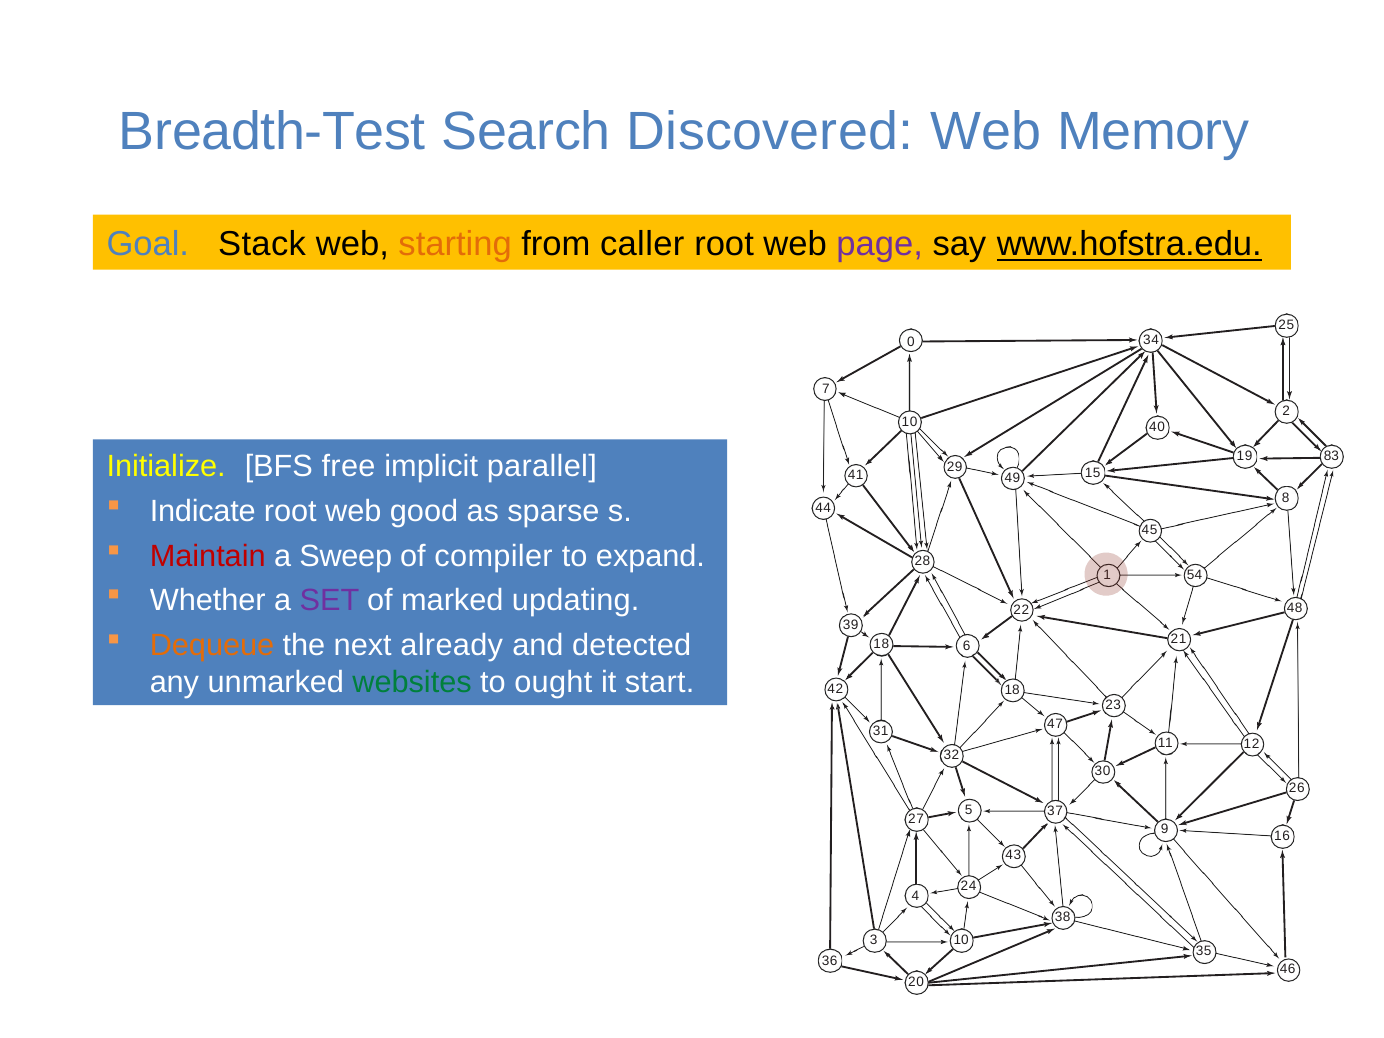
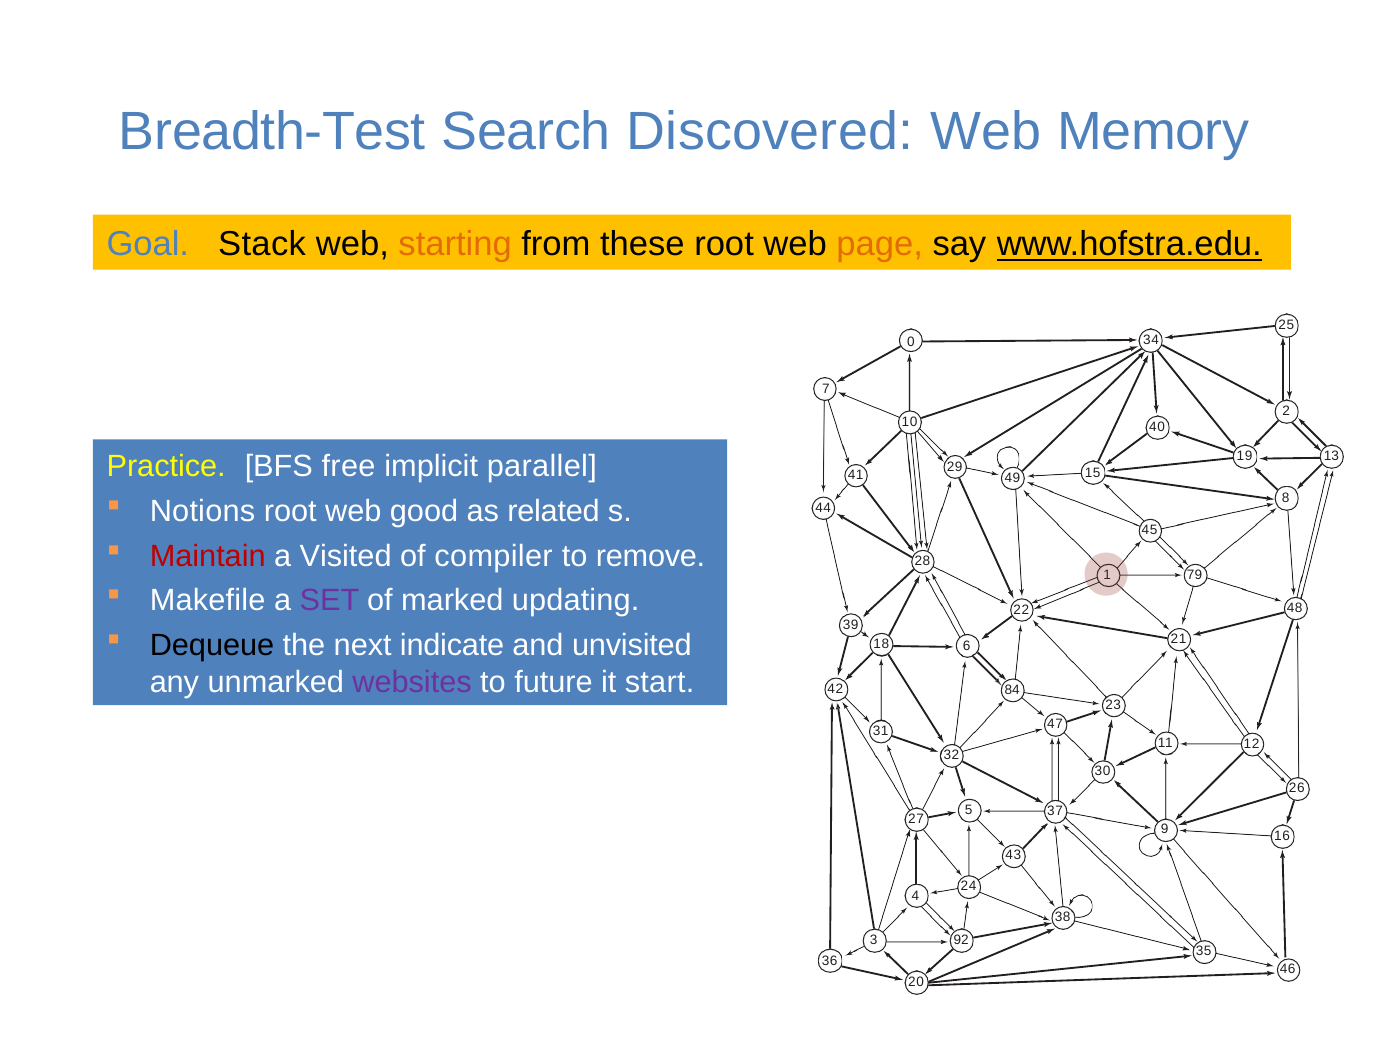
caller: caller -> these
page colour: purple -> orange
83: 83 -> 13
Initialize: Initialize -> Practice
Indicate: Indicate -> Notions
sparse: sparse -> related
Sweep: Sweep -> Visited
expand: expand -> remove
54: 54 -> 79
Whether: Whether -> Makefile
Dequeue colour: orange -> black
already: already -> indicate
detected: detected -> unvisited
websites colour: green -> purple
ought: ought -> future
42 18: 18 -> 84
3 10: 10 -> 92
